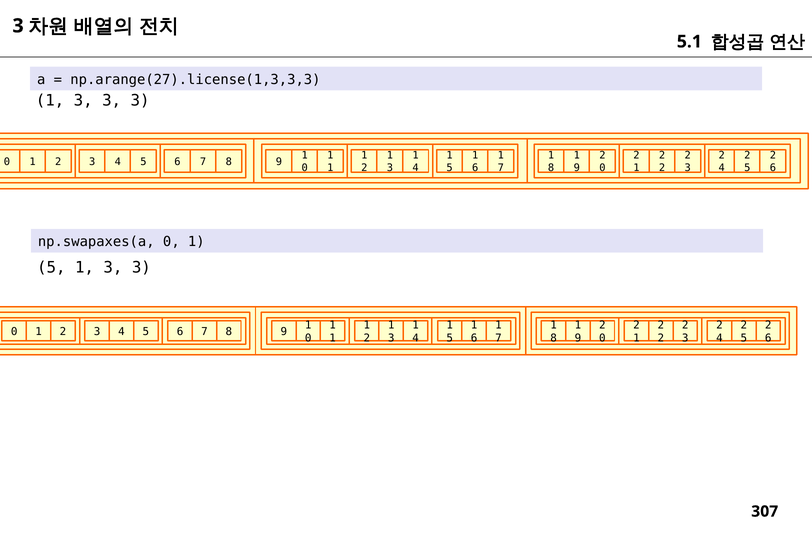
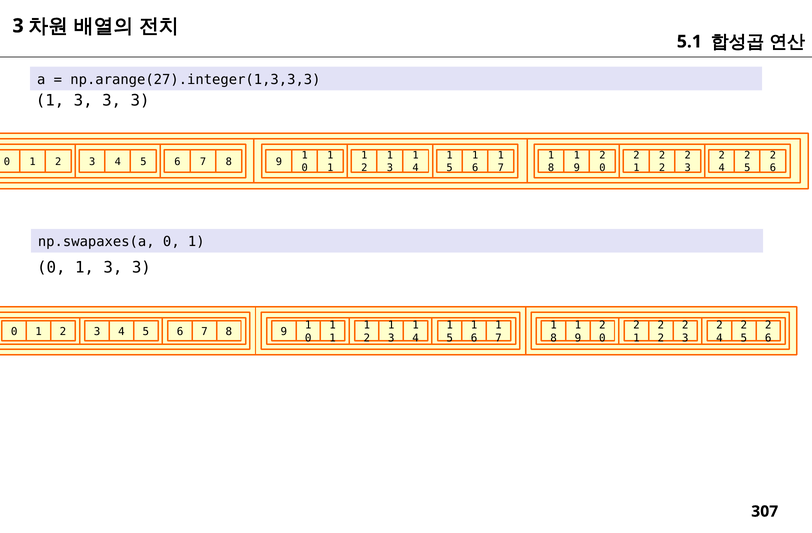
np.arange(27).license(1,3,3,3: np.arange(27).license(1,3,3,3 -> np.arange(27).integer(1,3,3,3
5 at (51, 268): 5 -> 0
